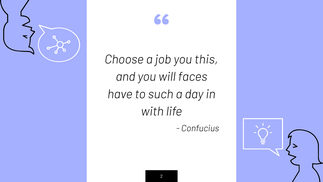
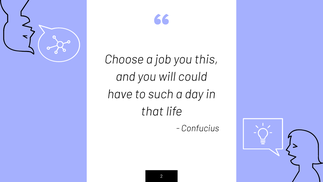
faces: faces -> could
with: with -> that
